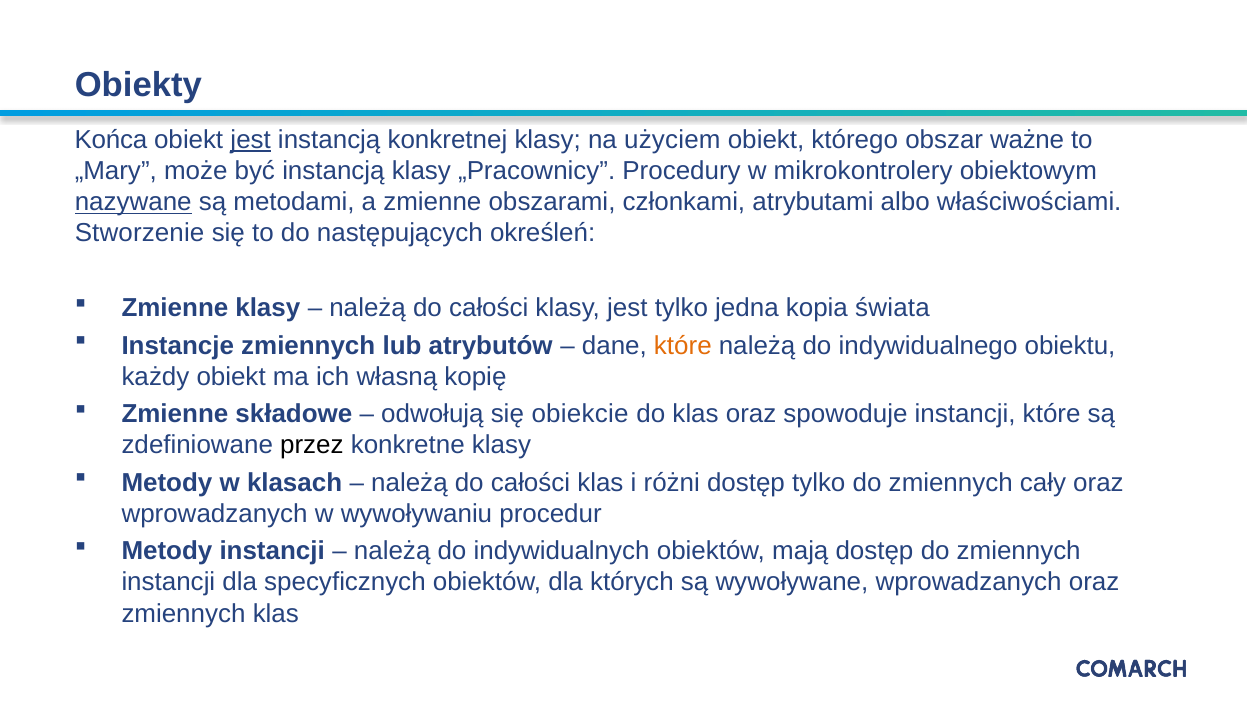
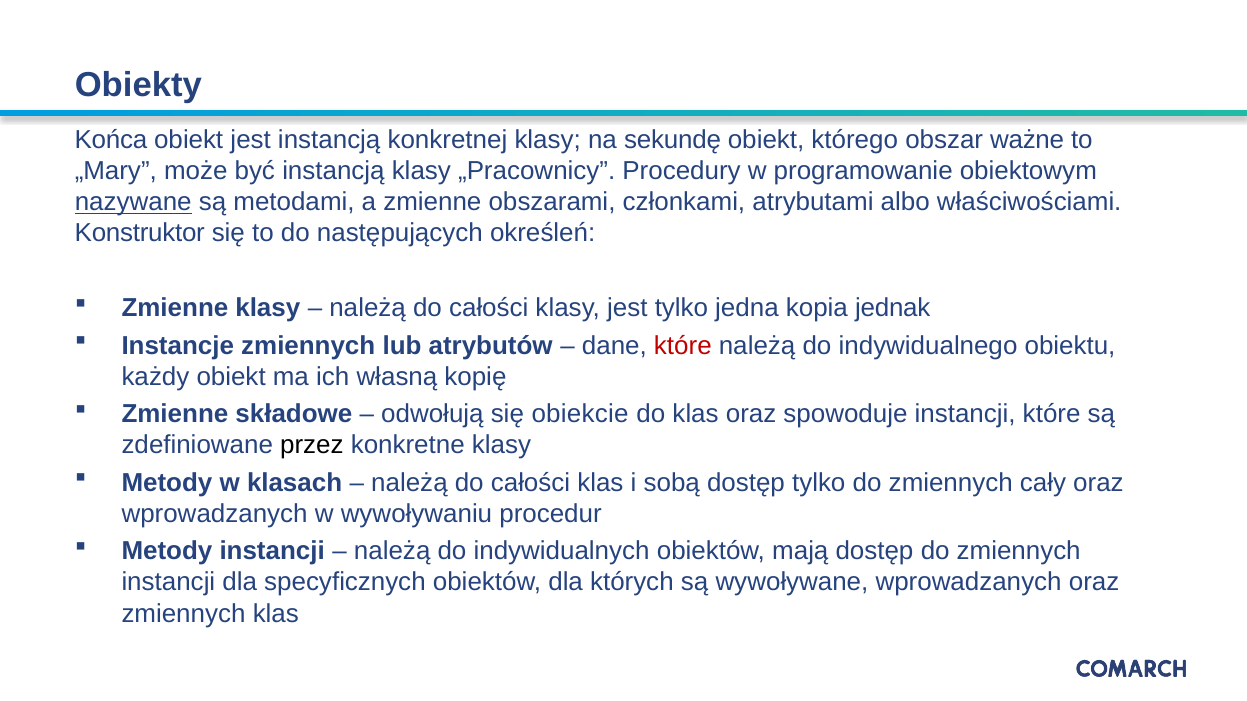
jest at (251, 140) underline: present -> none
użyciem: użyciem -> sekundę
mikrokontrolery: mikrokontrolery -> programowanie
Stworzenie: Stworzenie -> Konstruktor
świata: świata -> jednak
które at (683, 346) colour: orange -> red
różni: różni -> sobą
